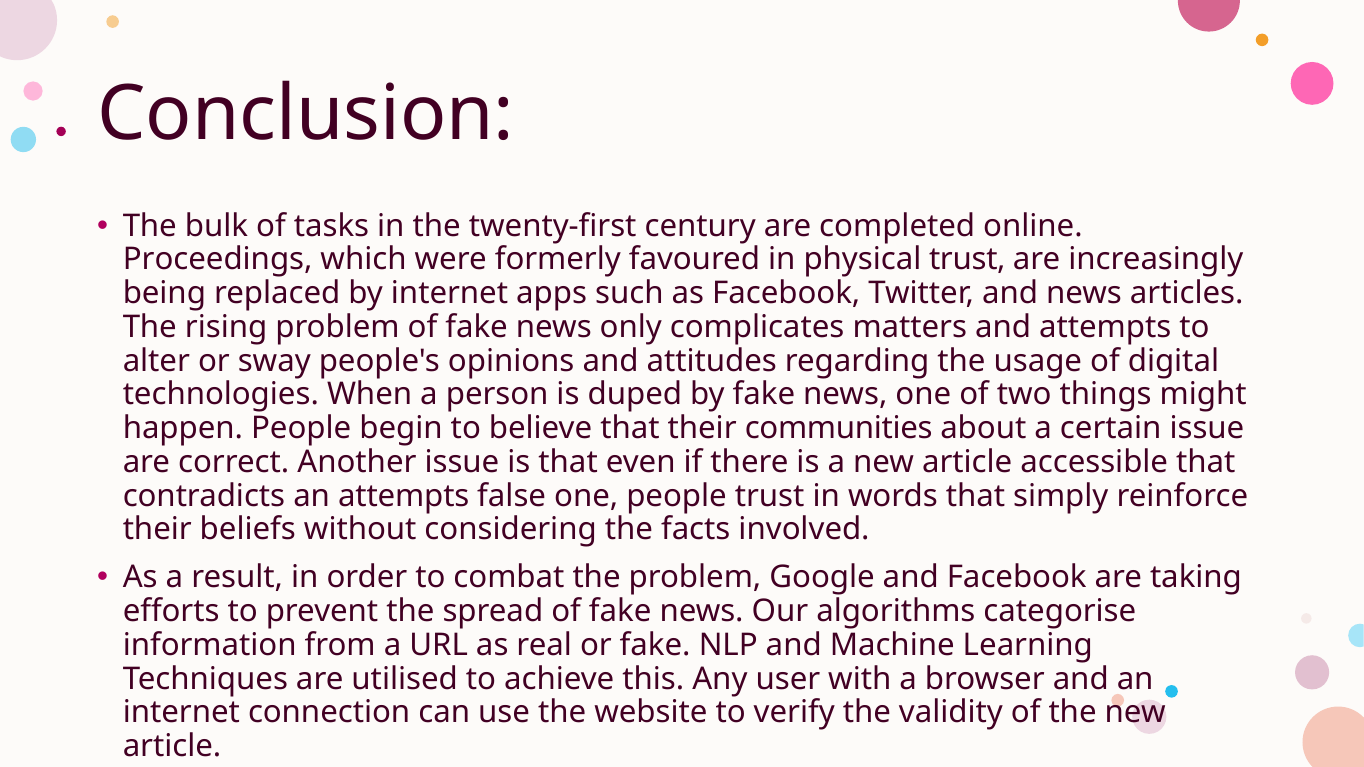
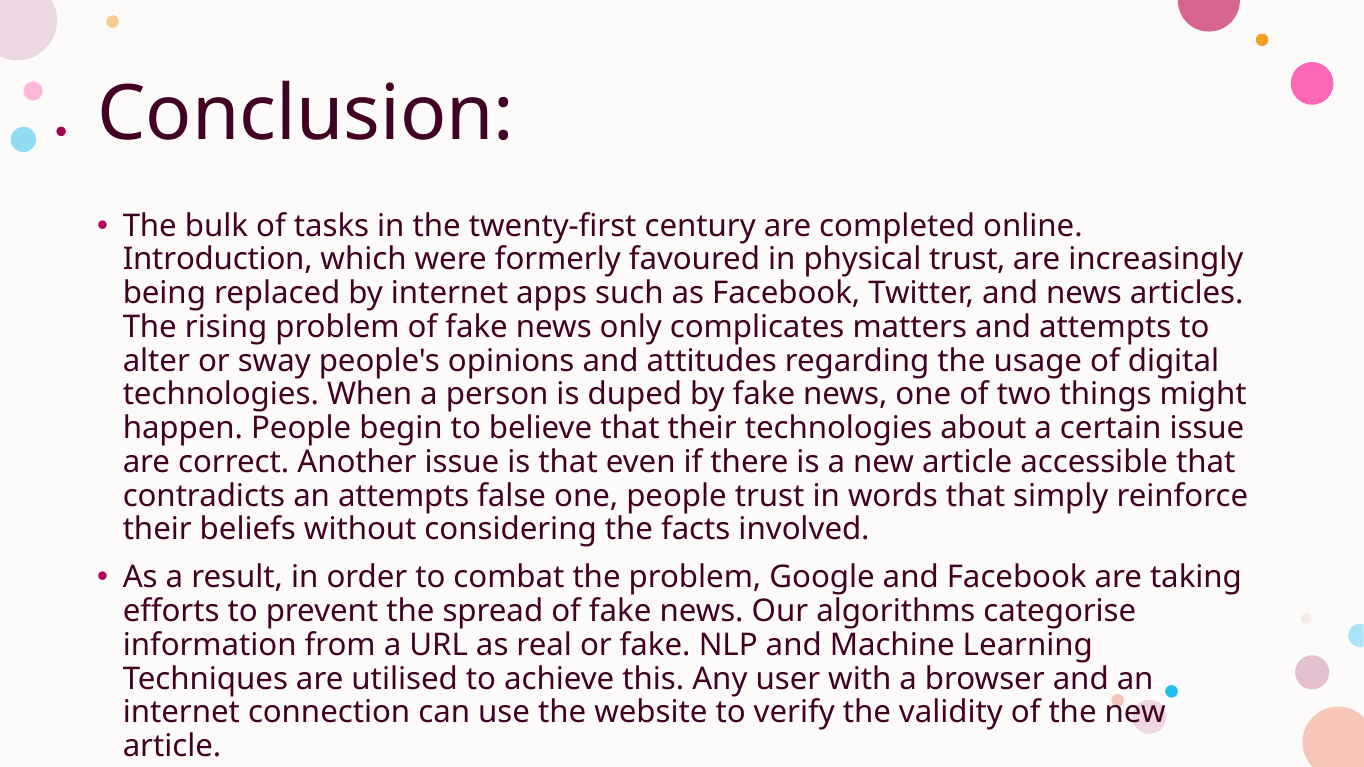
Proceedings: Proceedings -> Introduction
their communities: communities -> technologies
